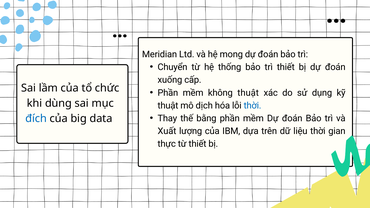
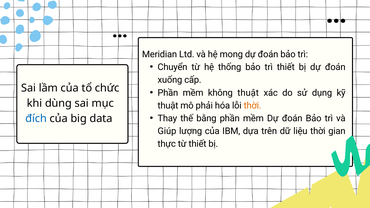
dịch: dịch -> phải
thời at (253, 106) colour: blue -> orange
Xuất: Xuất -> Giúp
